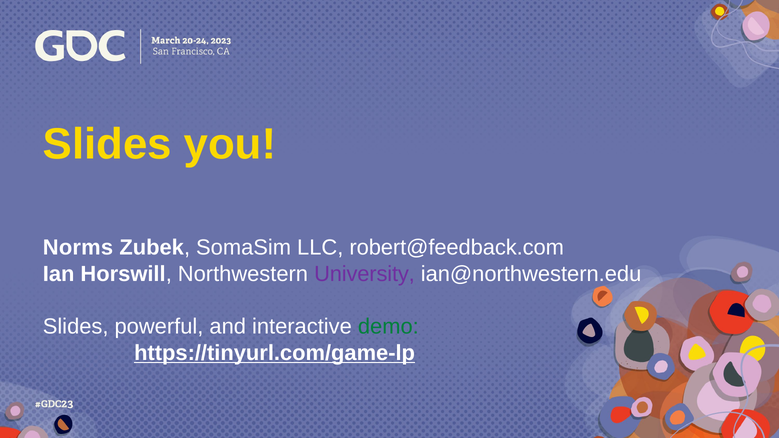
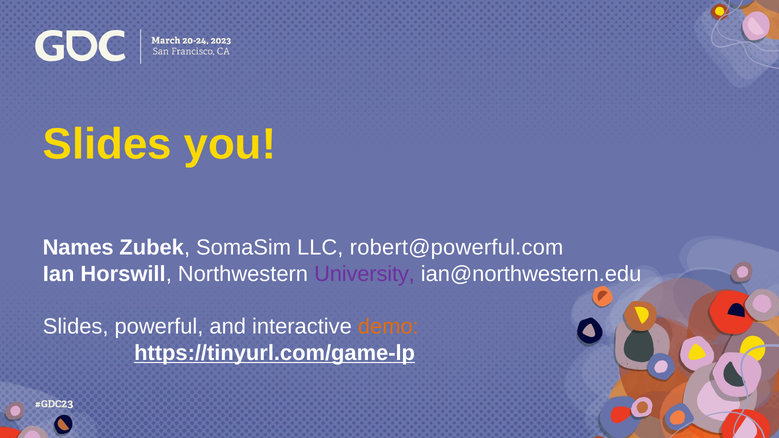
Norms: Norms -> Names
robert@feedback.com: robert@feedback.com -> robert@powerful.com
demo colour: green -> orange
